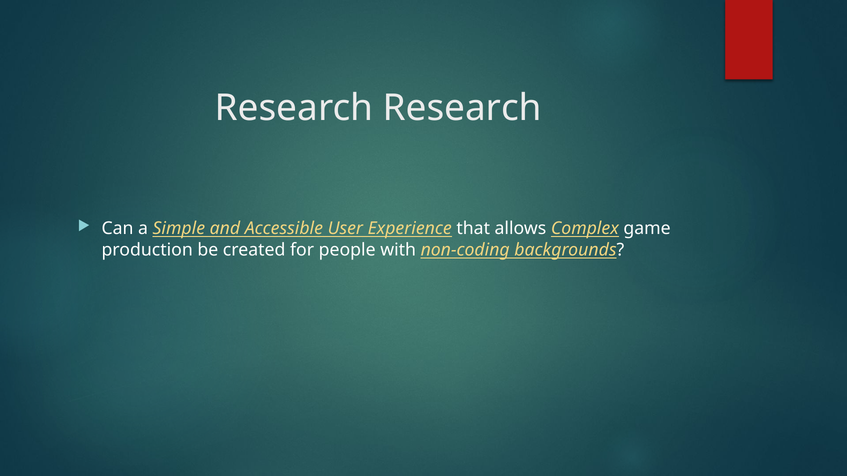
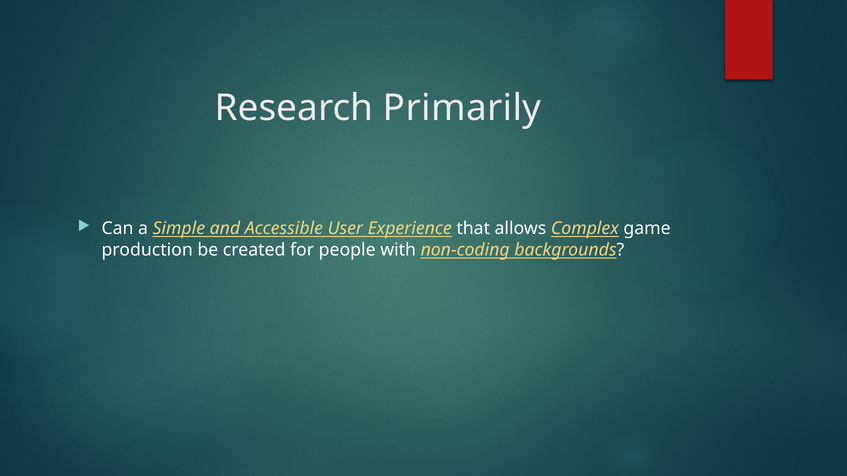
Research Research: Research -> Primarily
